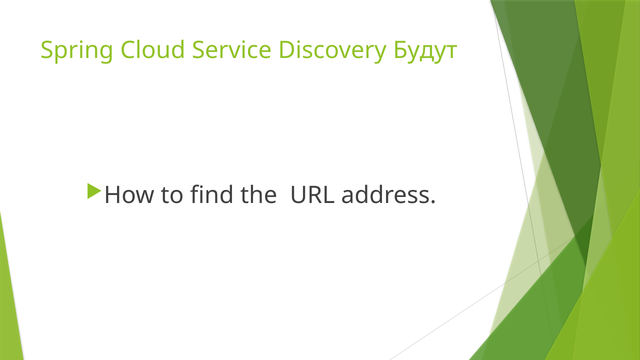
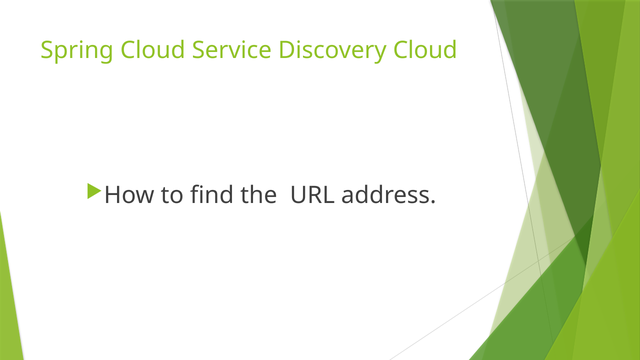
Discovery Будут: Будут -> Cloud
